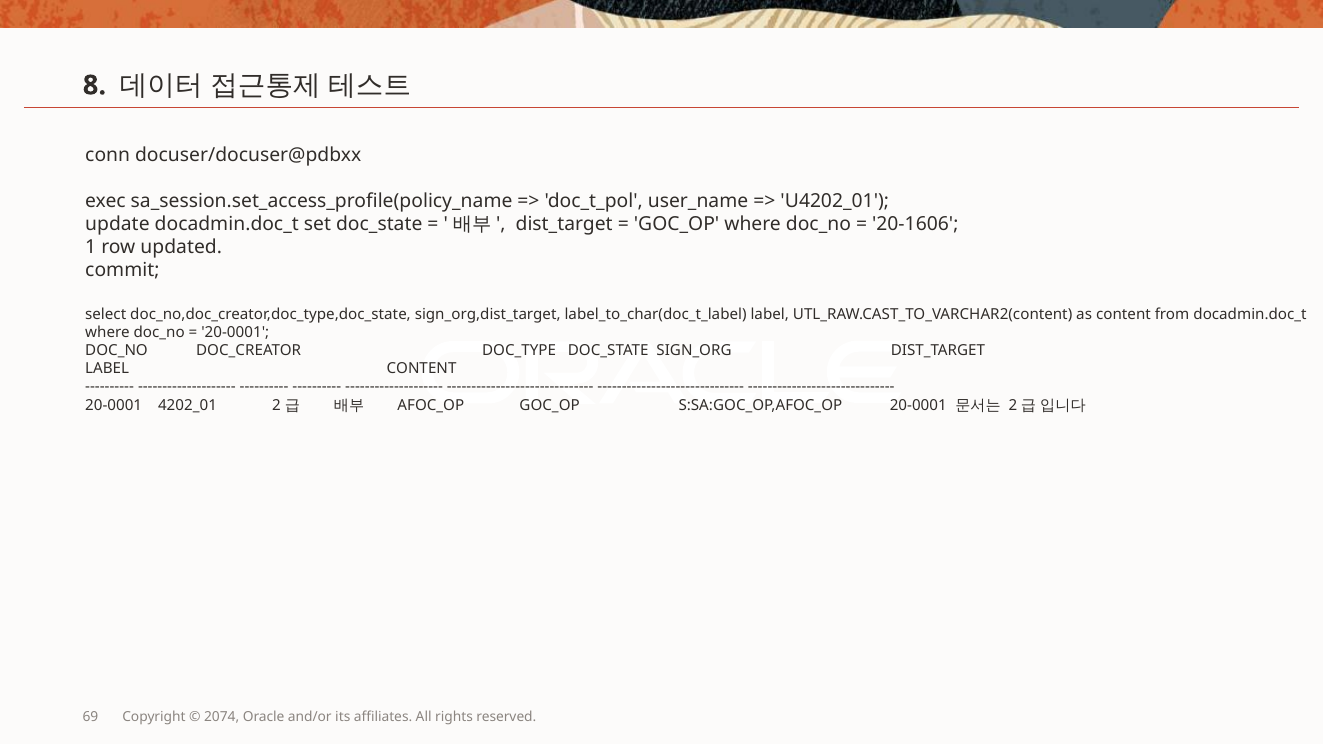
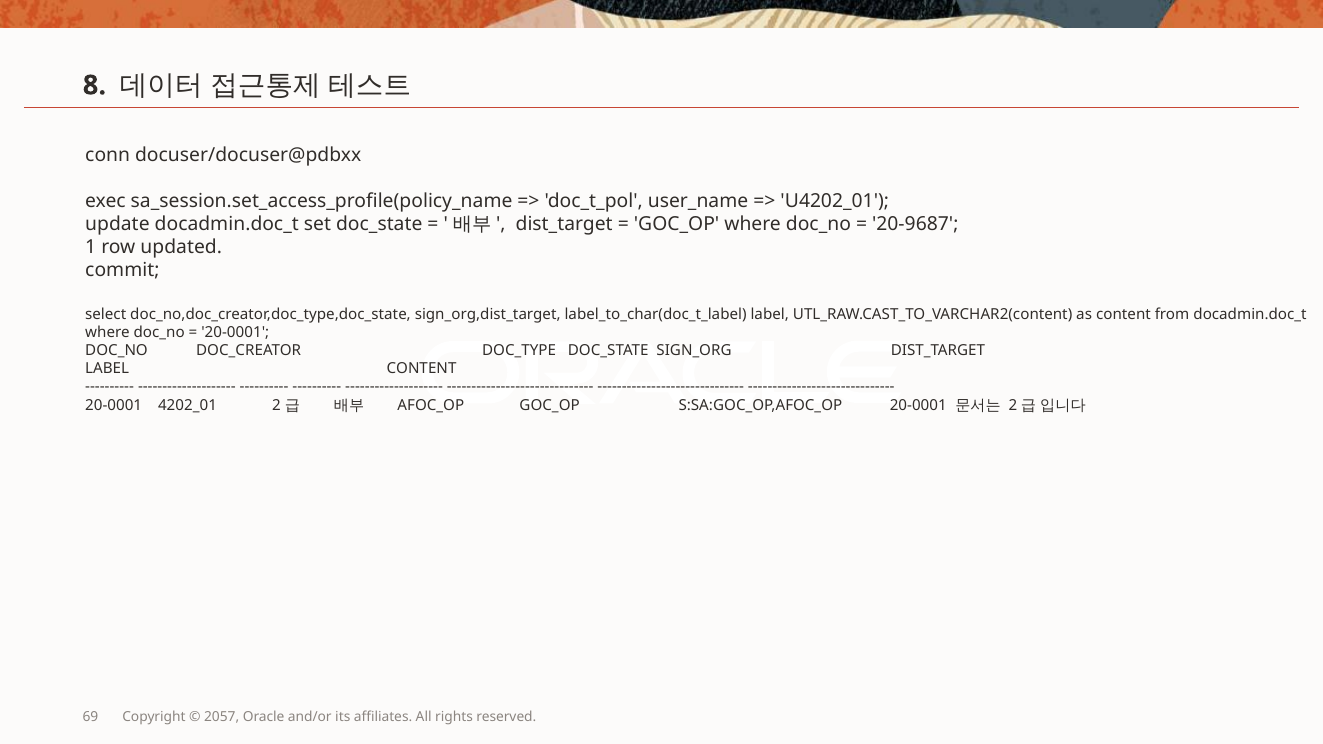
20-1606: 20-1606 -> 20-9687
2074: 2074 -> 2057
